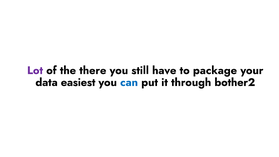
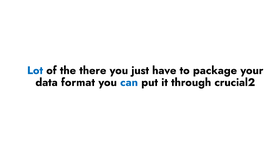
Lot colour: purple -> blue
still: still -> just
easiest: easiest -> format
bother2: bother2 -> crucial2
